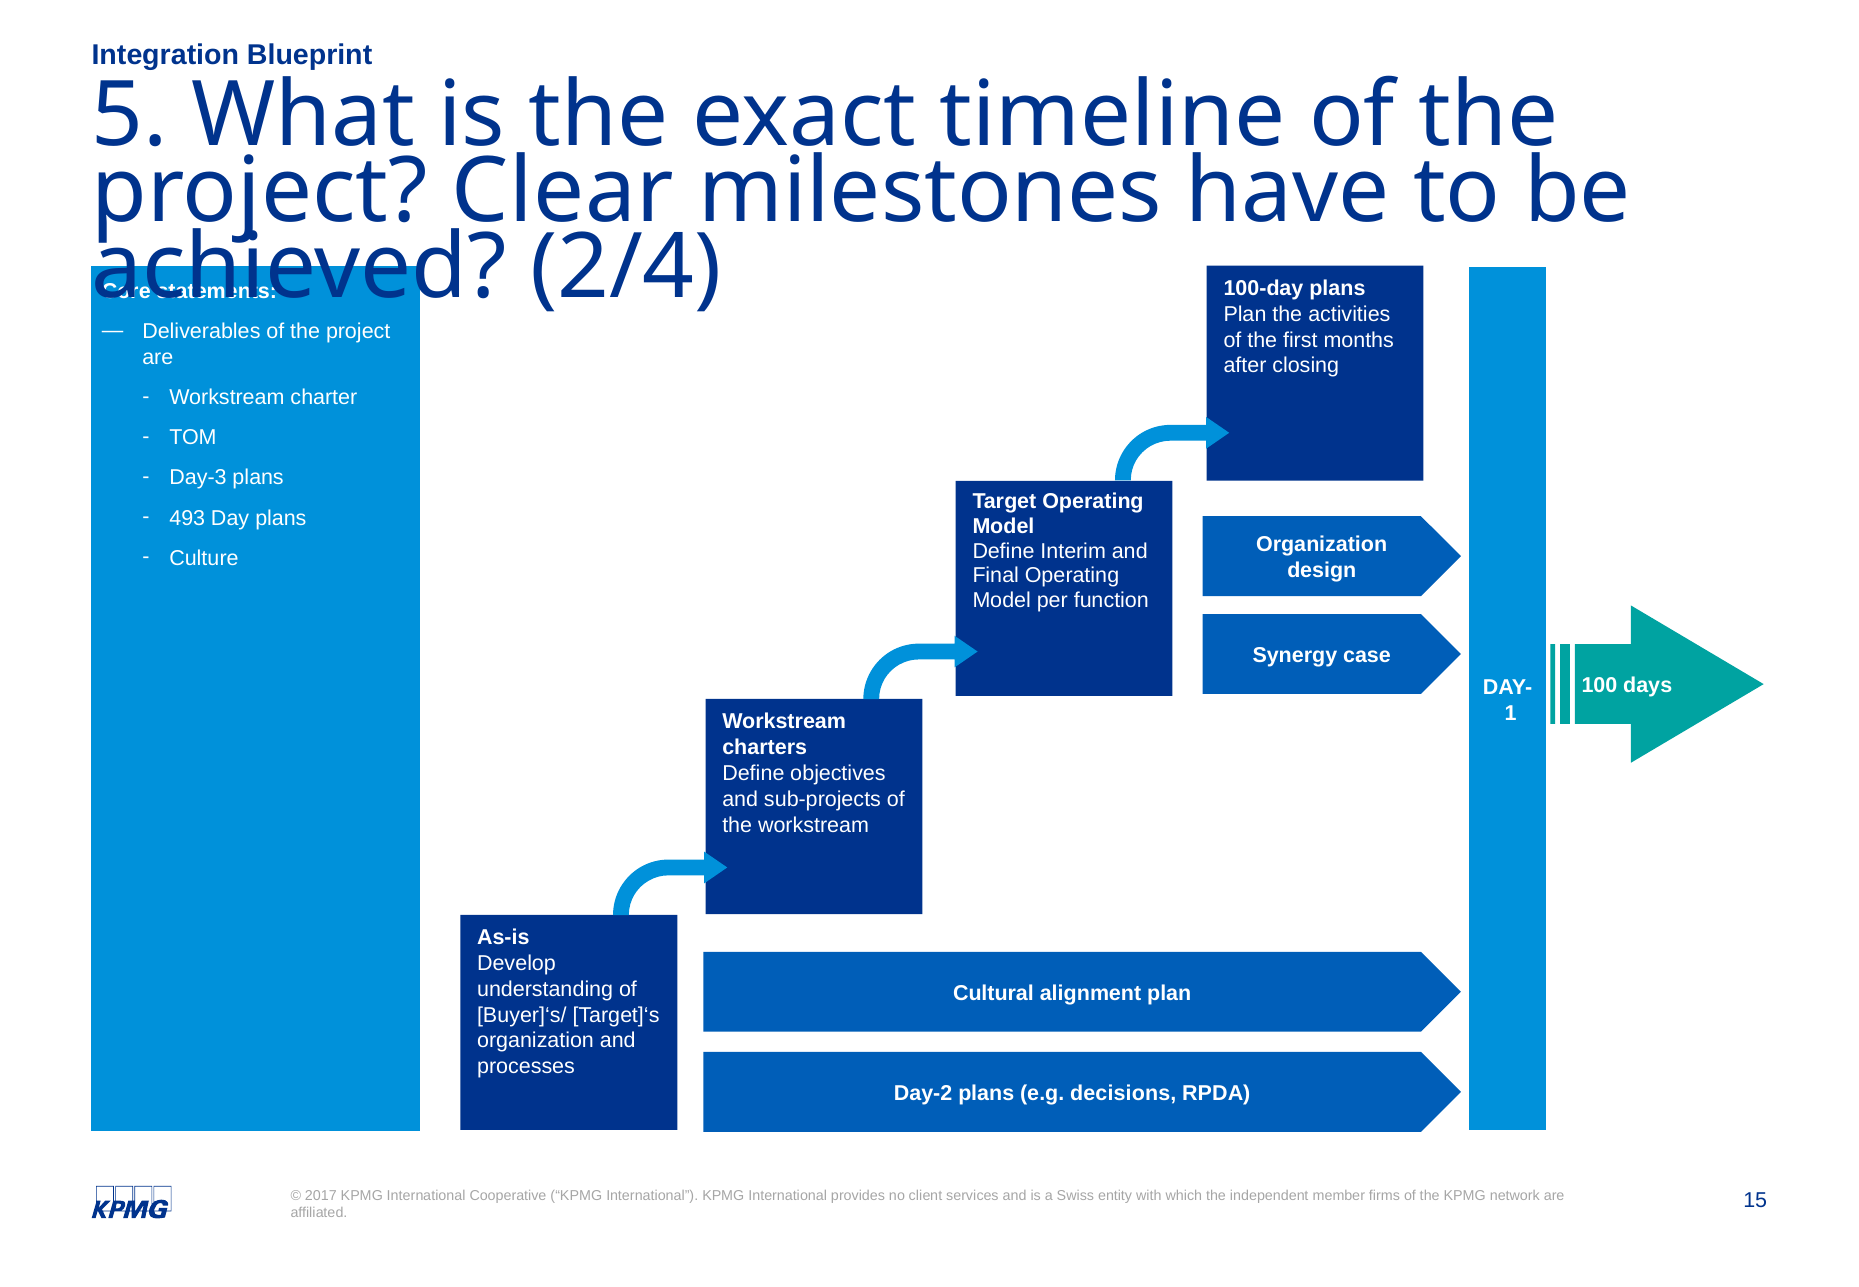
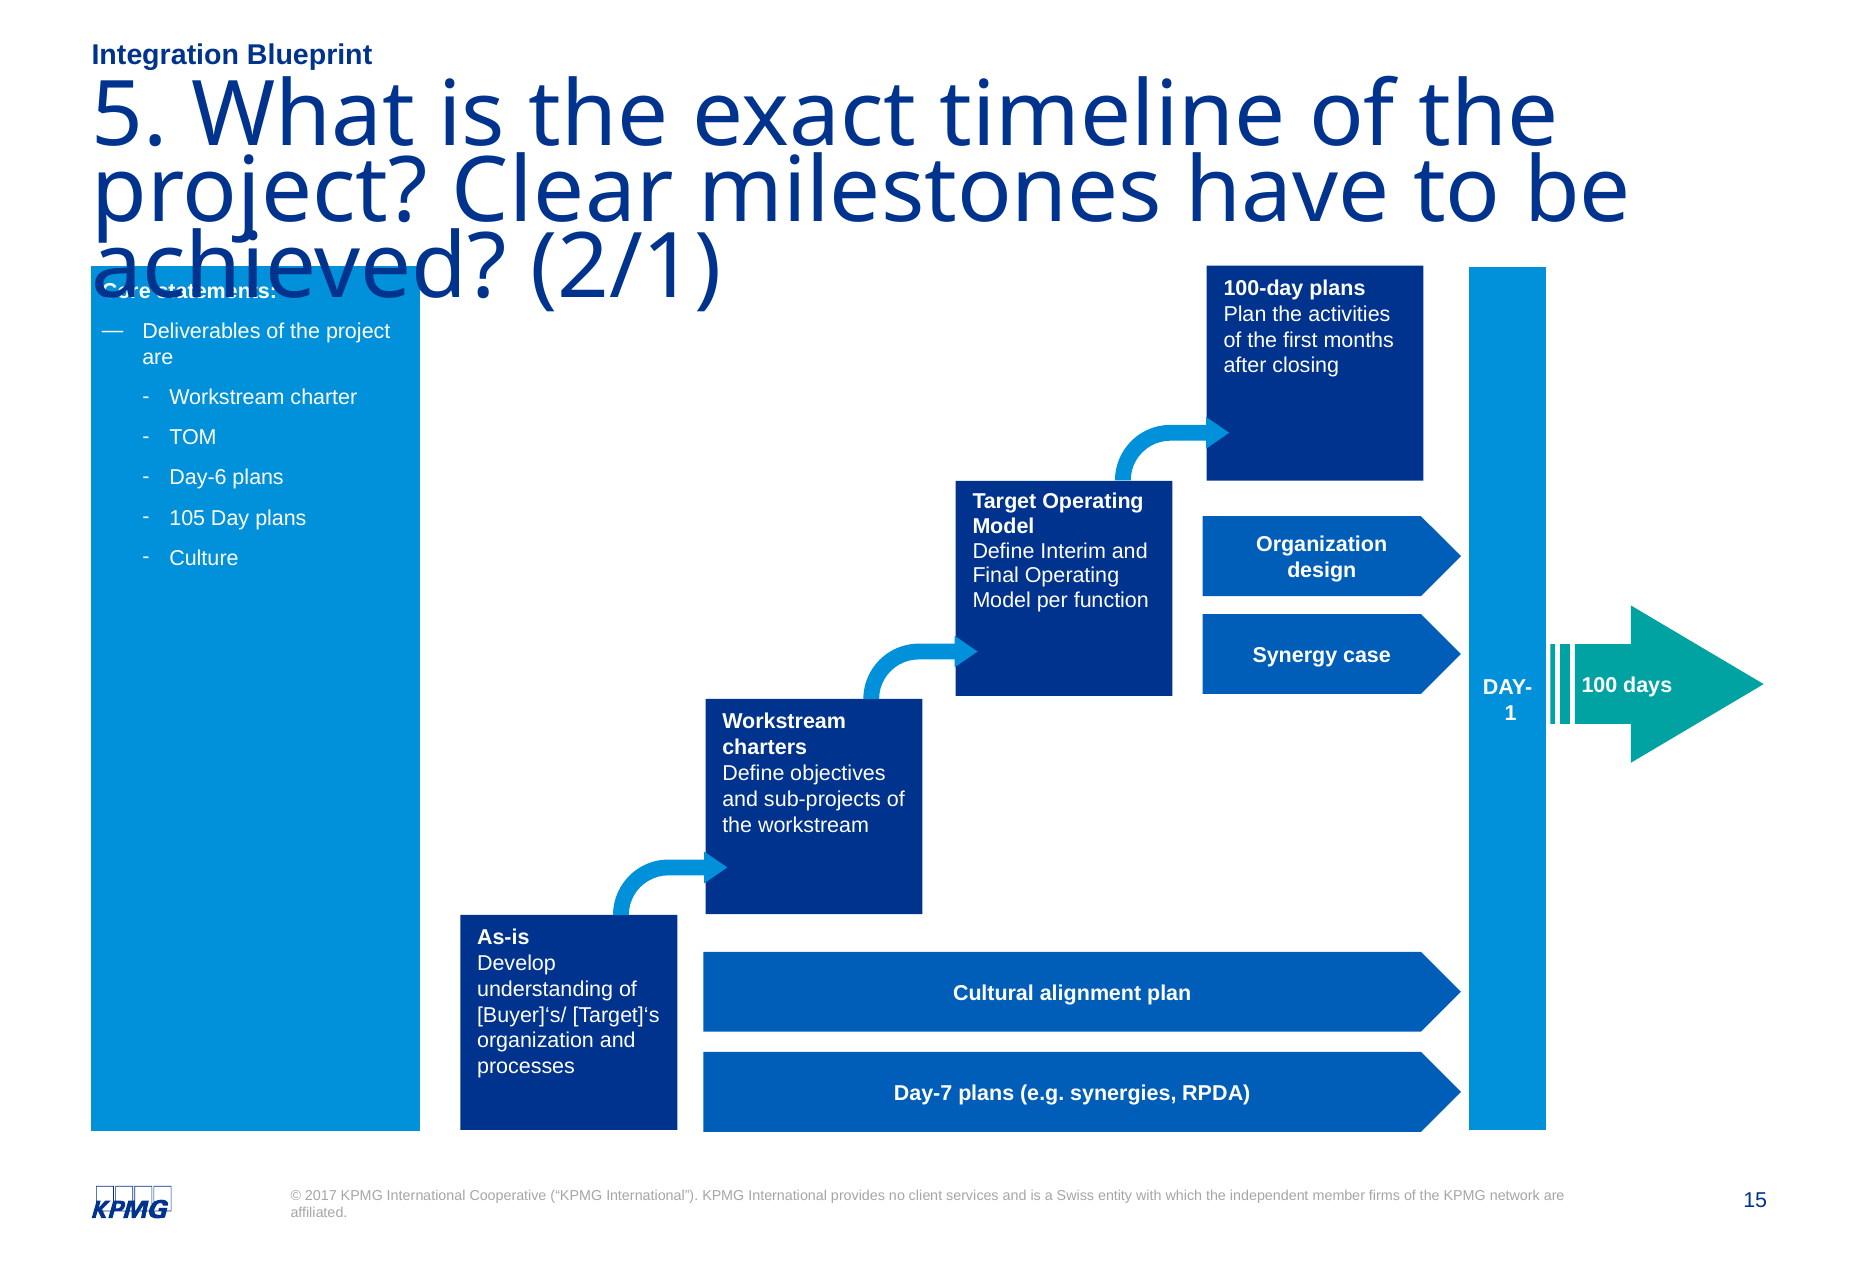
2/4: 2/4 -> 2/1
Day-3: Day-3 -> Day-6
493: 493 -> 105
Day-2: Day-2 -> Day-7
decisions: decisions -> synergies
